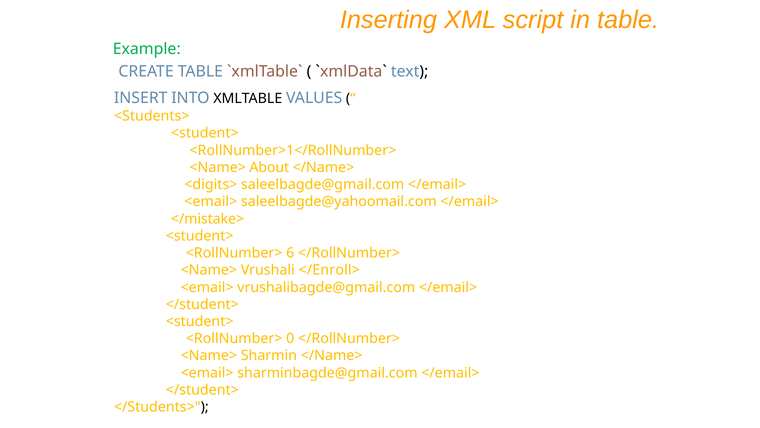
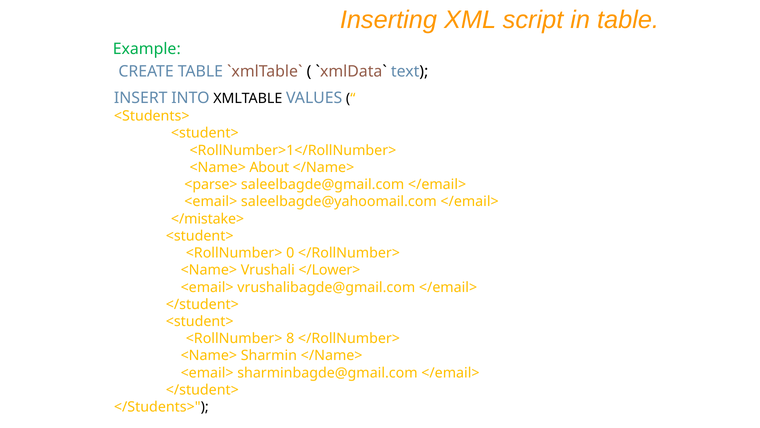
<digits>: <digits> -> <parse>
6: 6 -> 0
</Enroll>: </Enroll> -> </Lower>
0: 0 -> 8
